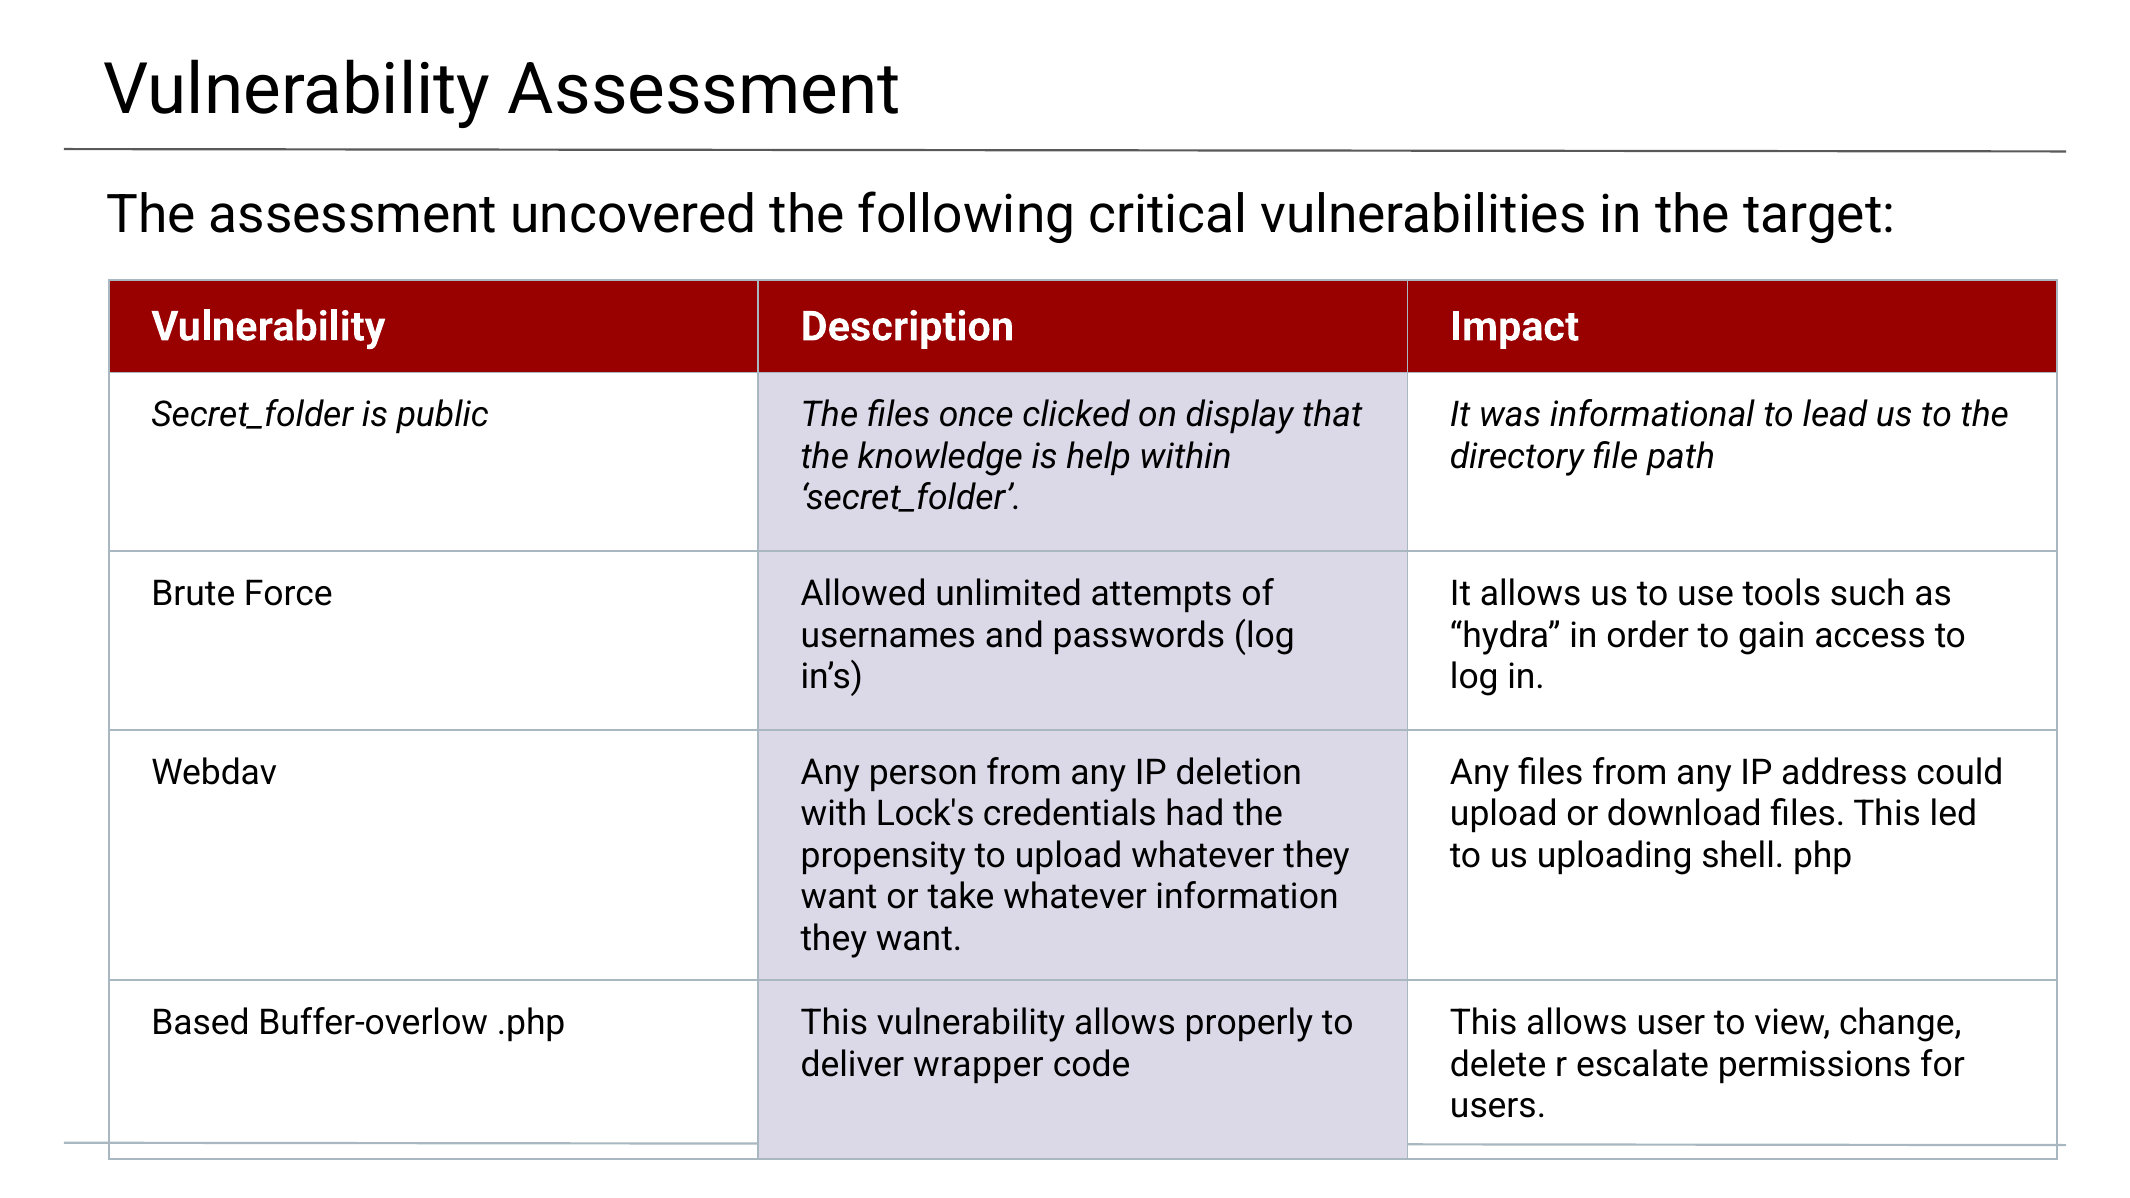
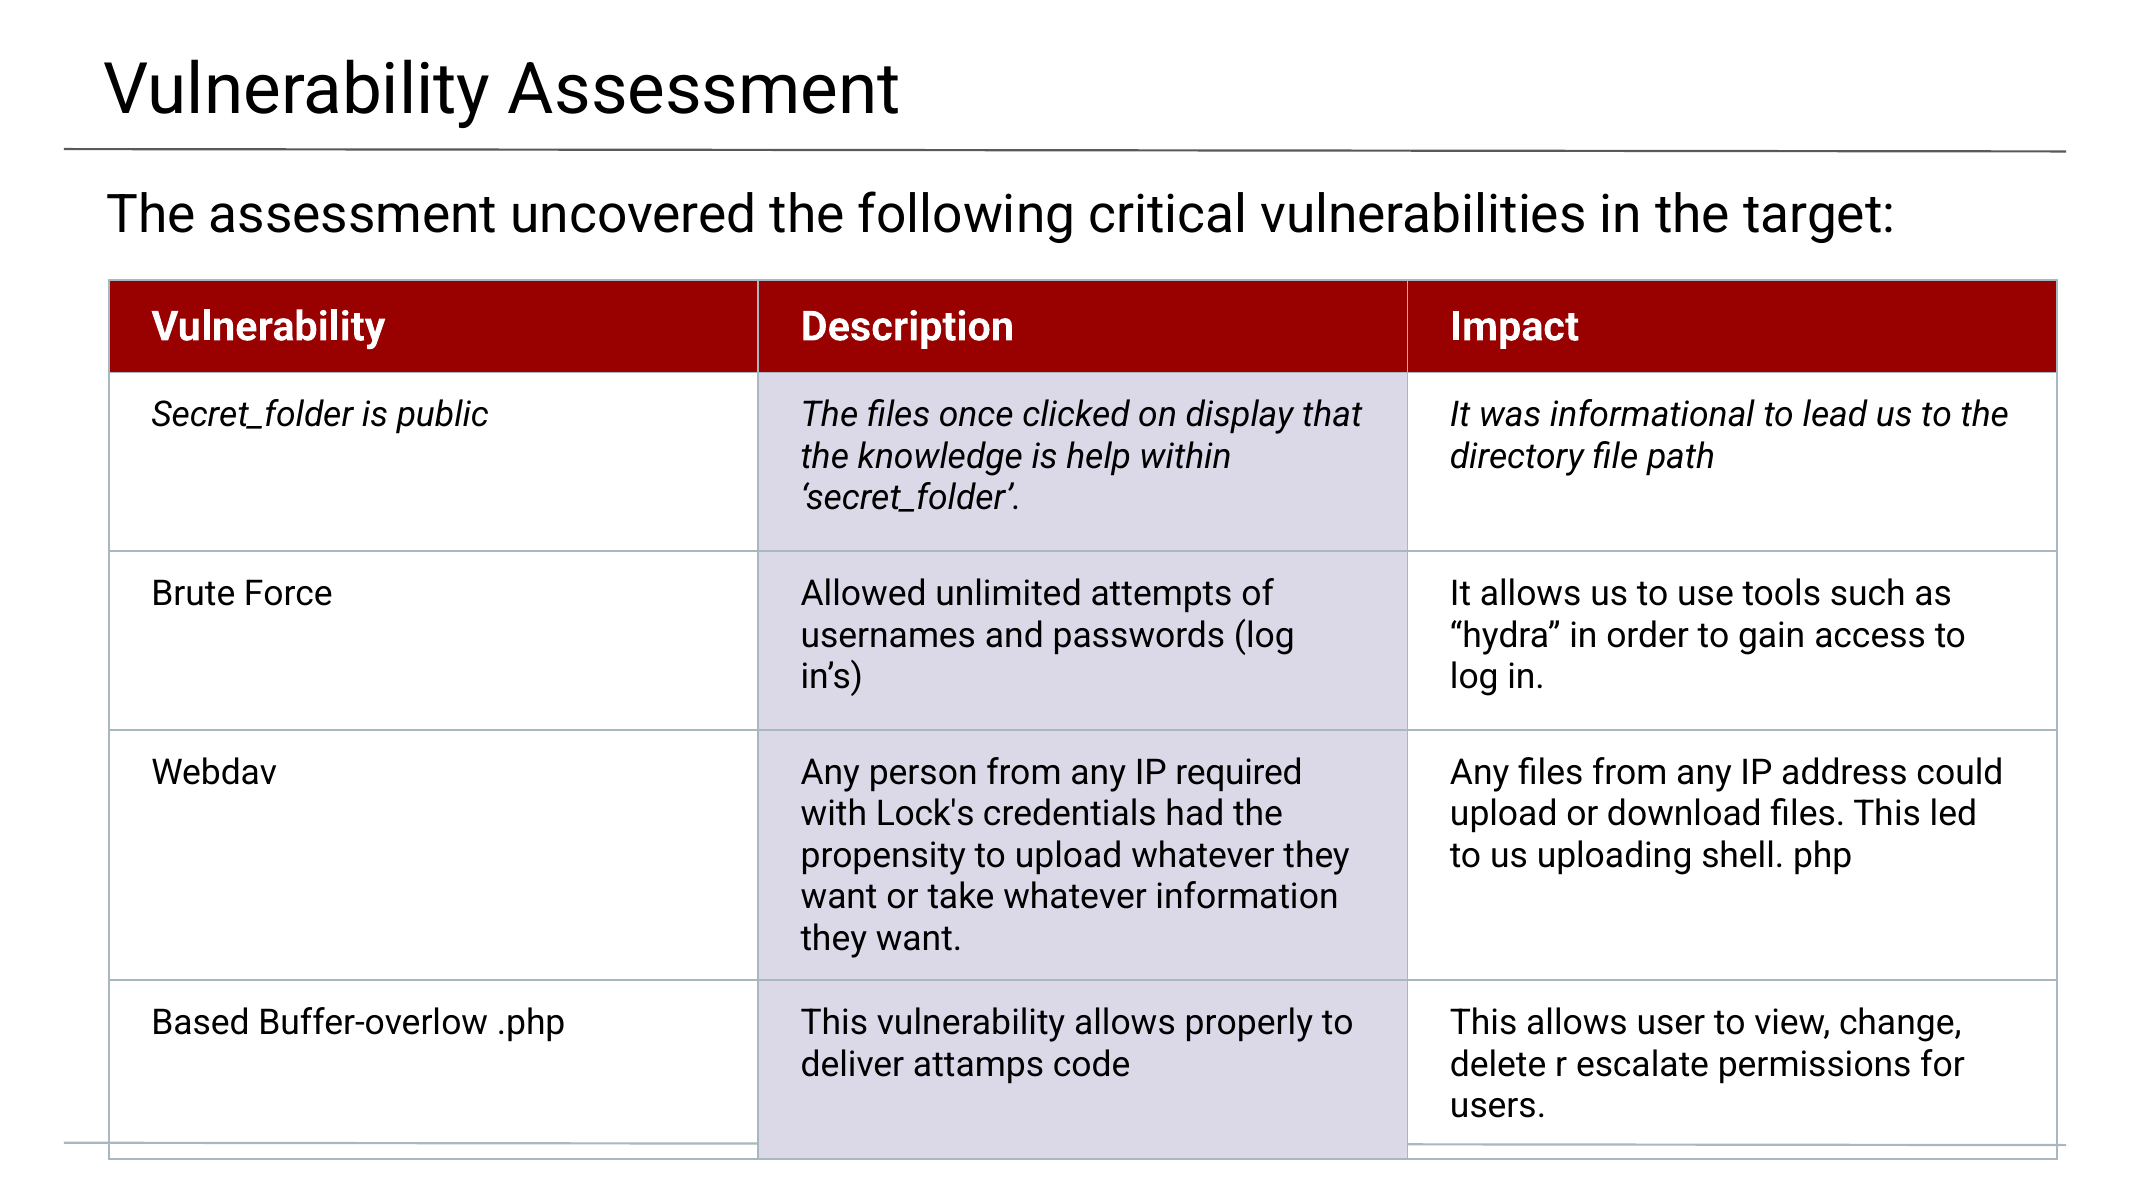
deletion: deletion -> required
wrapper: wrapper -> attamps
